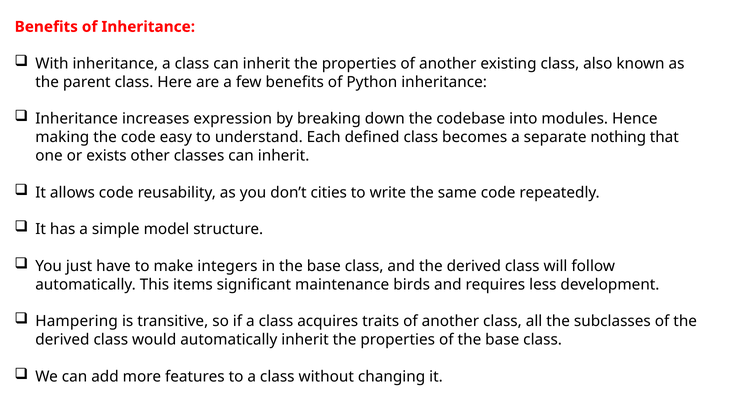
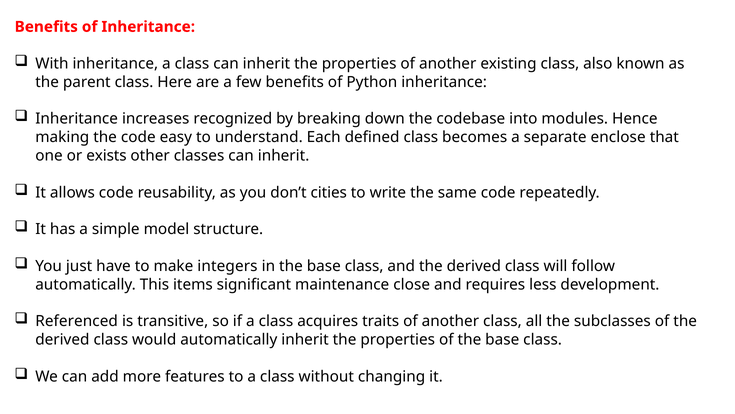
expression: expression -> recognized
nothing: nothing -> enclose
birds: birds -> close
Hampering: Hampering -> Referenced
